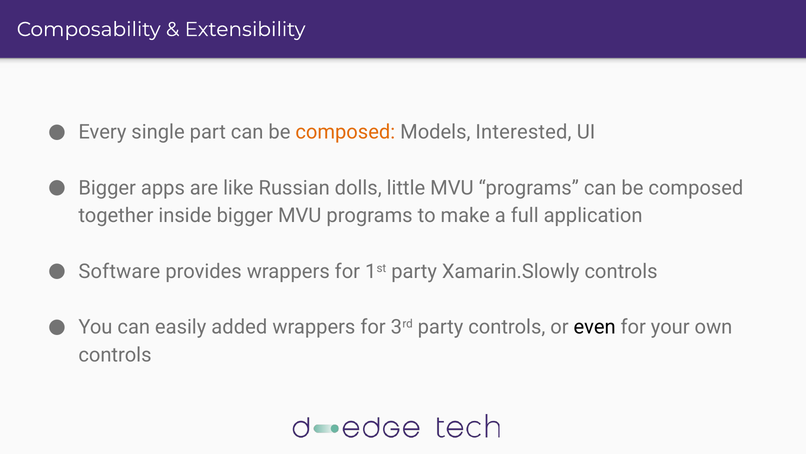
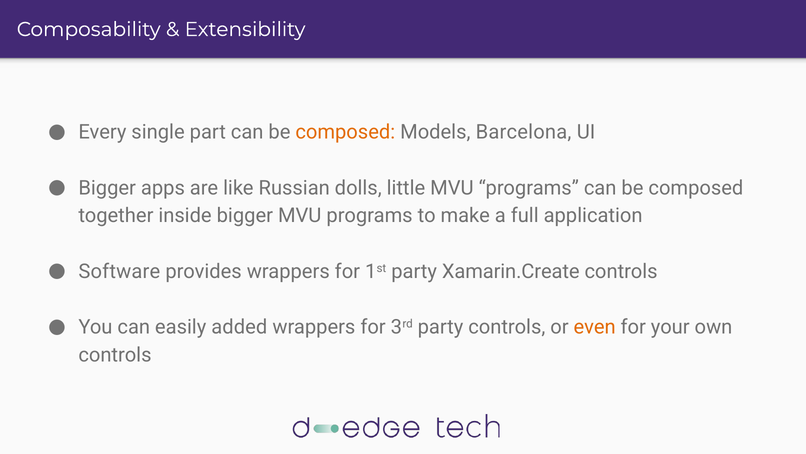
Interested: Interested -> Barcelona
Xamarin.Slowly: Xamarin.Slowly -> Xamarin.Create
even colour: black -> orange
